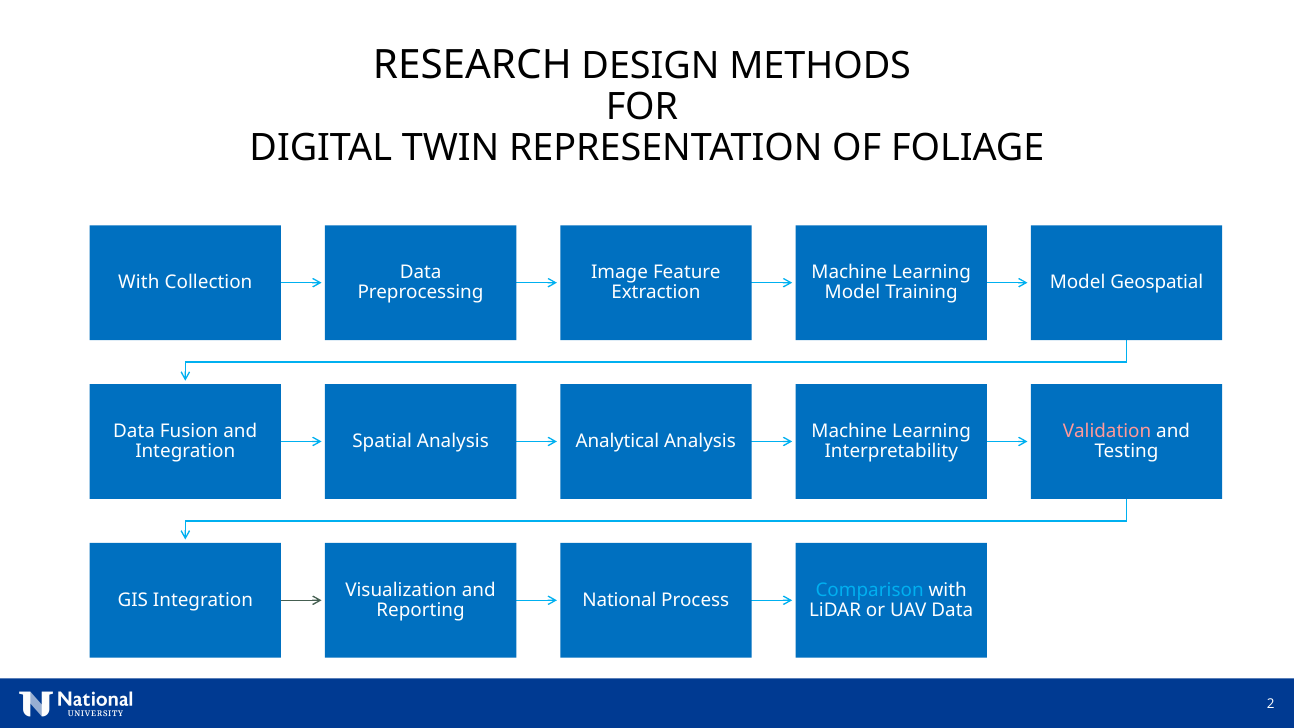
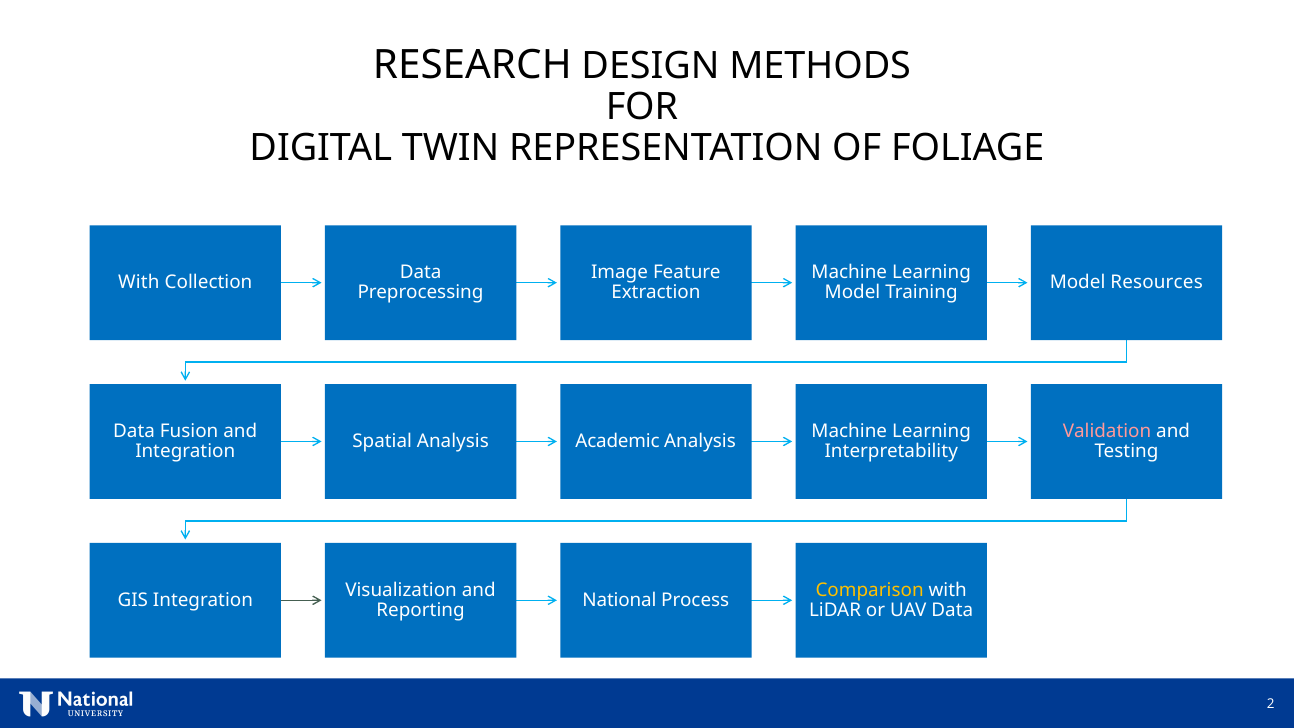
Geospatial: Geospatial -> Resources
Analytical: Analytical -> Academic
Comparison colour: light blue -> yellow
